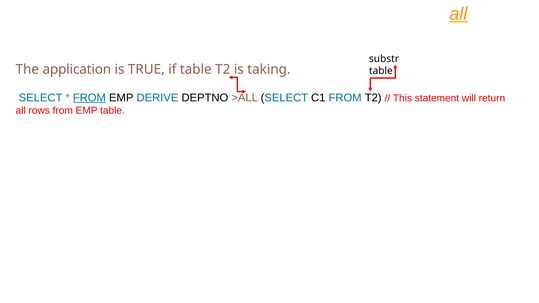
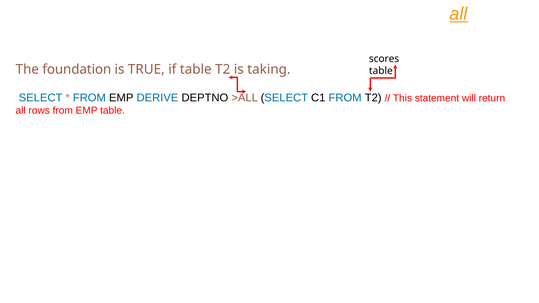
substr: substr -> scores
application: application -> foundation
FROM at (89, 98) underline: present -> none
